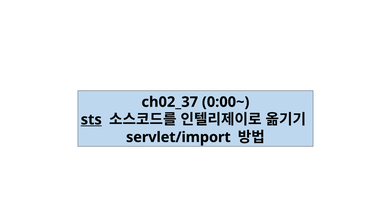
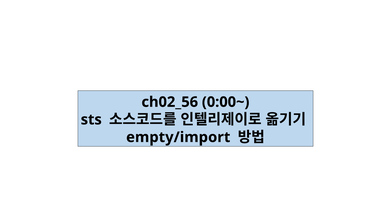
ch02_37: ch02_37 -> ch02_56
sts underline: present -> none
servlet/import: servlet/import -> empty/import
